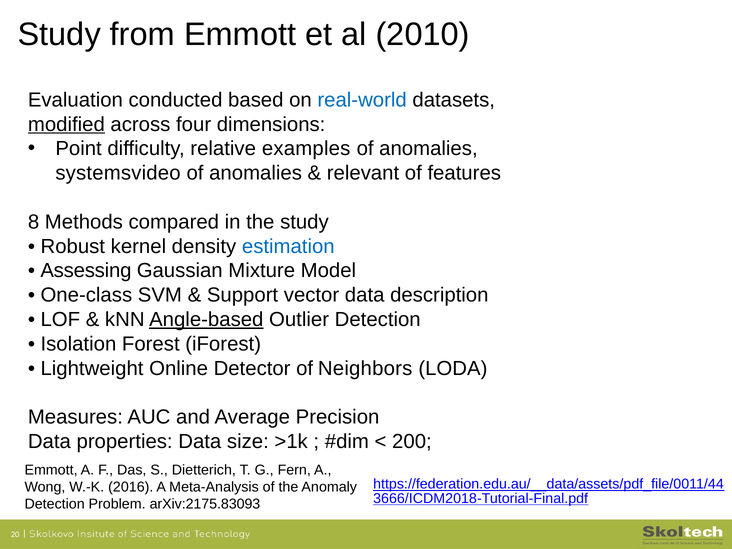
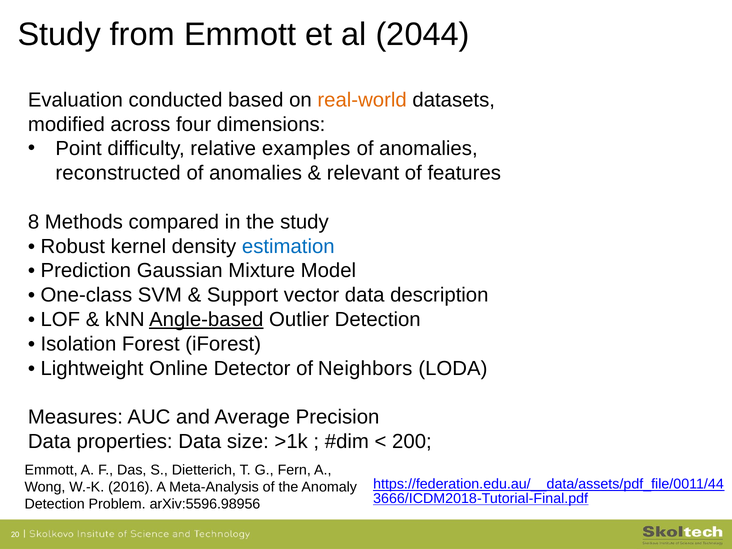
2010: 2010 -> 2044
real-world colour: blue -> orange
modified underline: present -> none
systemsvideo: systemsvideo -> reconstructed
Assessing: Assessing -> Prediction
arXiv:2175.83093: arXiv:2175.83093 -> arXiv:5596.98956
